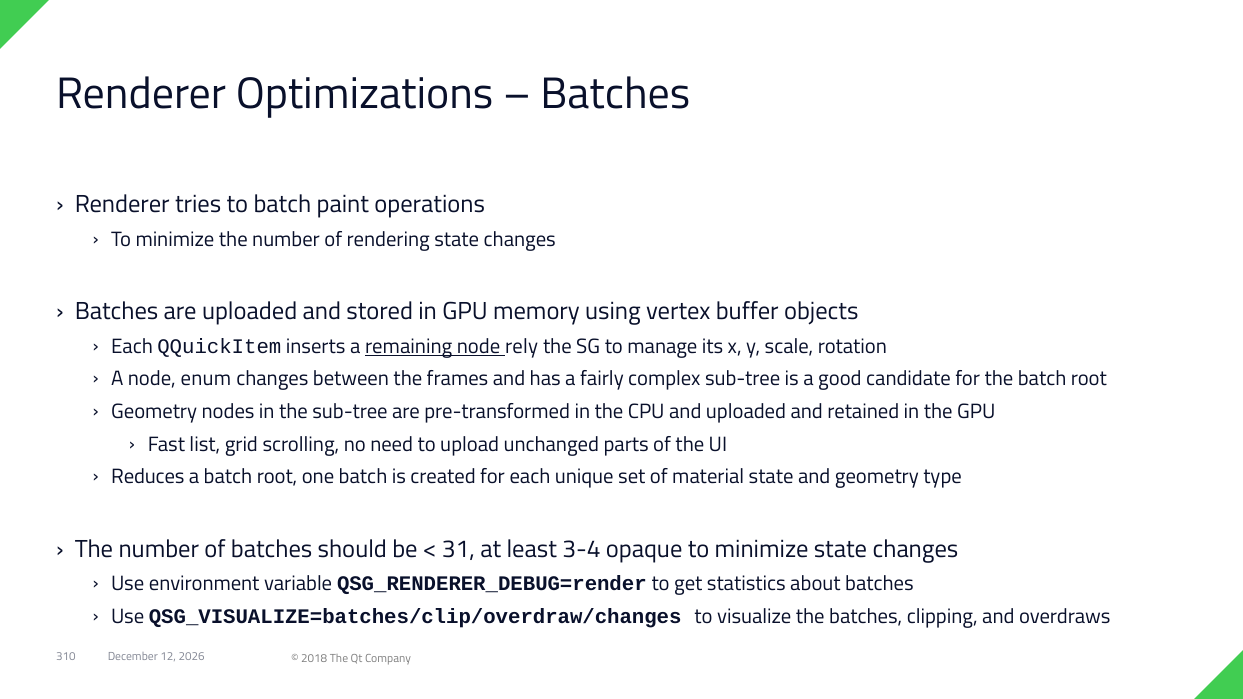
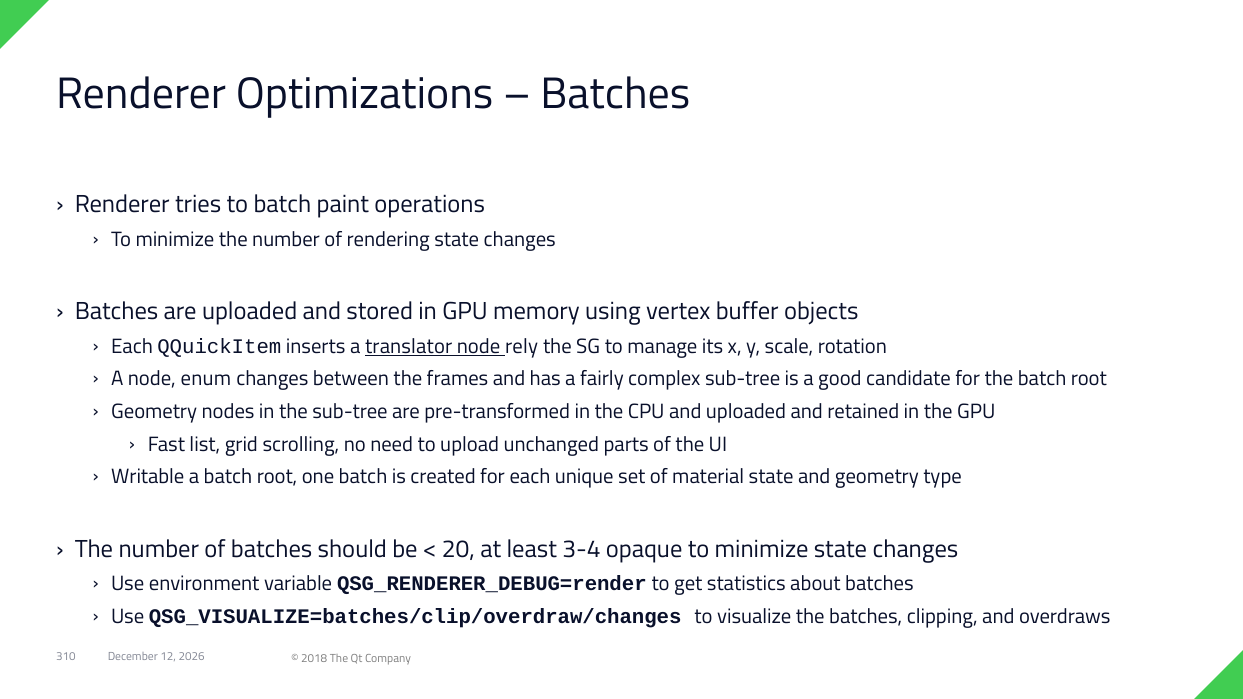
remaining: remaining -> translator
Reduces: Reduces -> Writable
31: 31 -> 20
